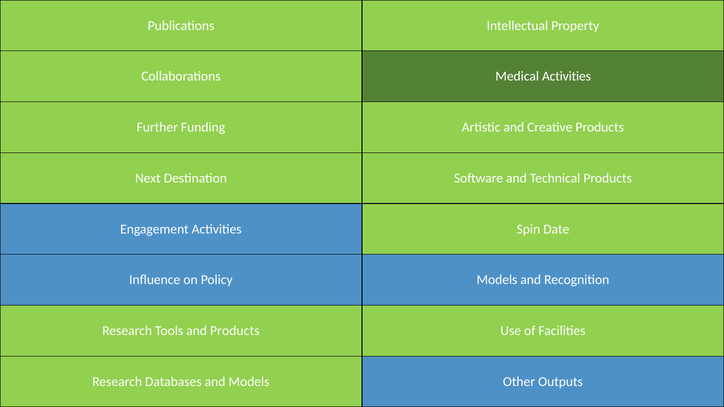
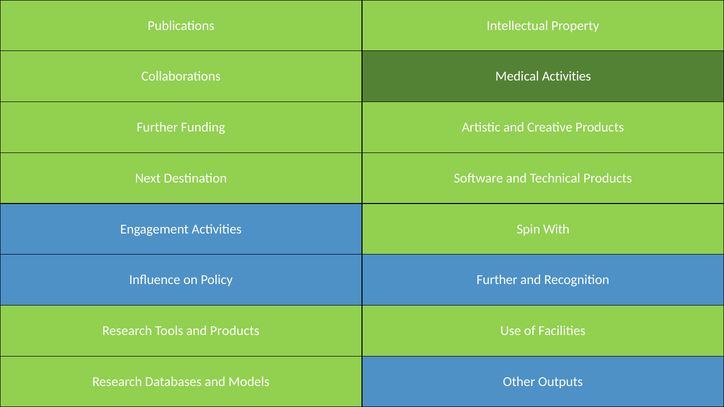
Date: Date -> With
Policy Models: Models -> Further
